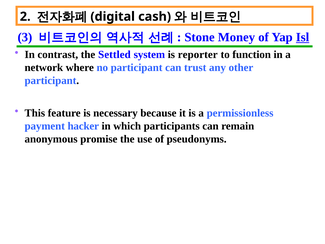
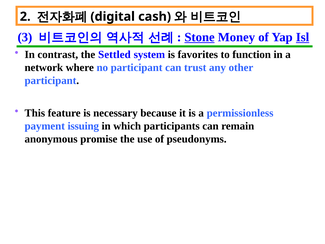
Stone underline: none -> present
reporter: reporter -> favorites
hacker: hacker -> issuing
